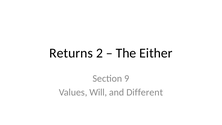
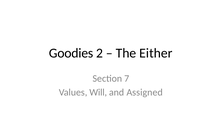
Returns: Returns -> Goodies
9: 9 -> 7
Different: Different -> Assigned
